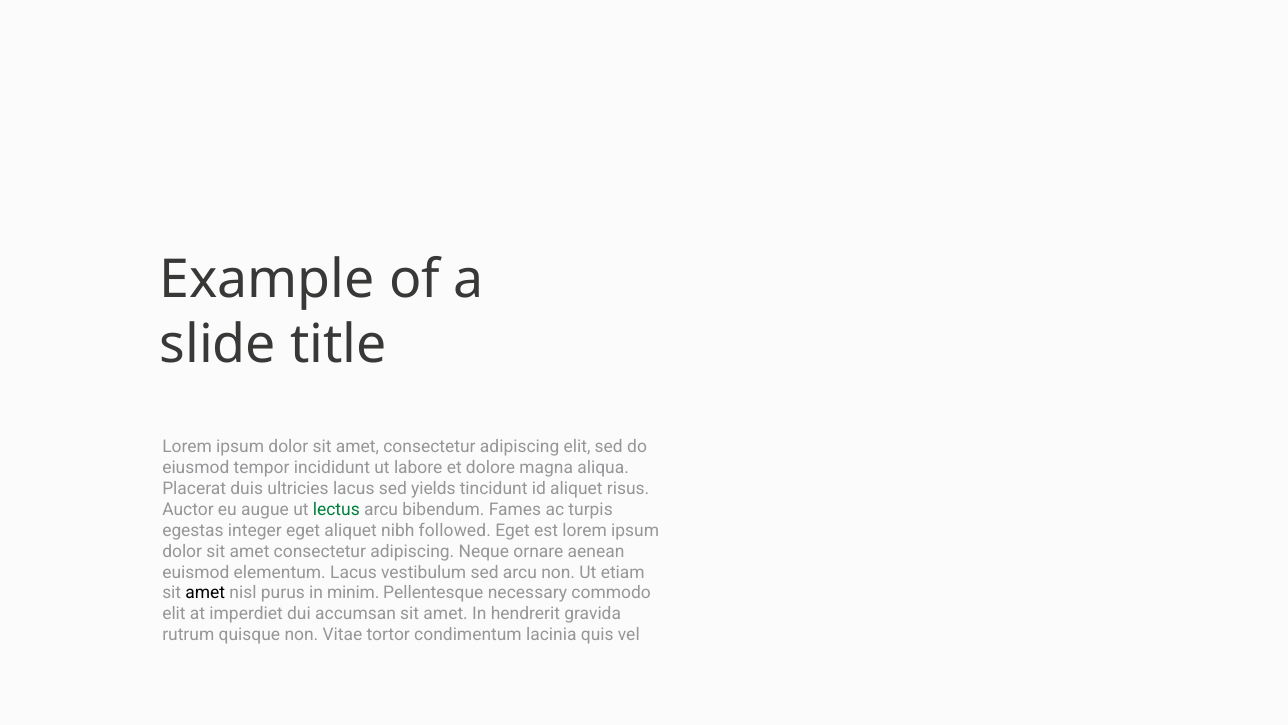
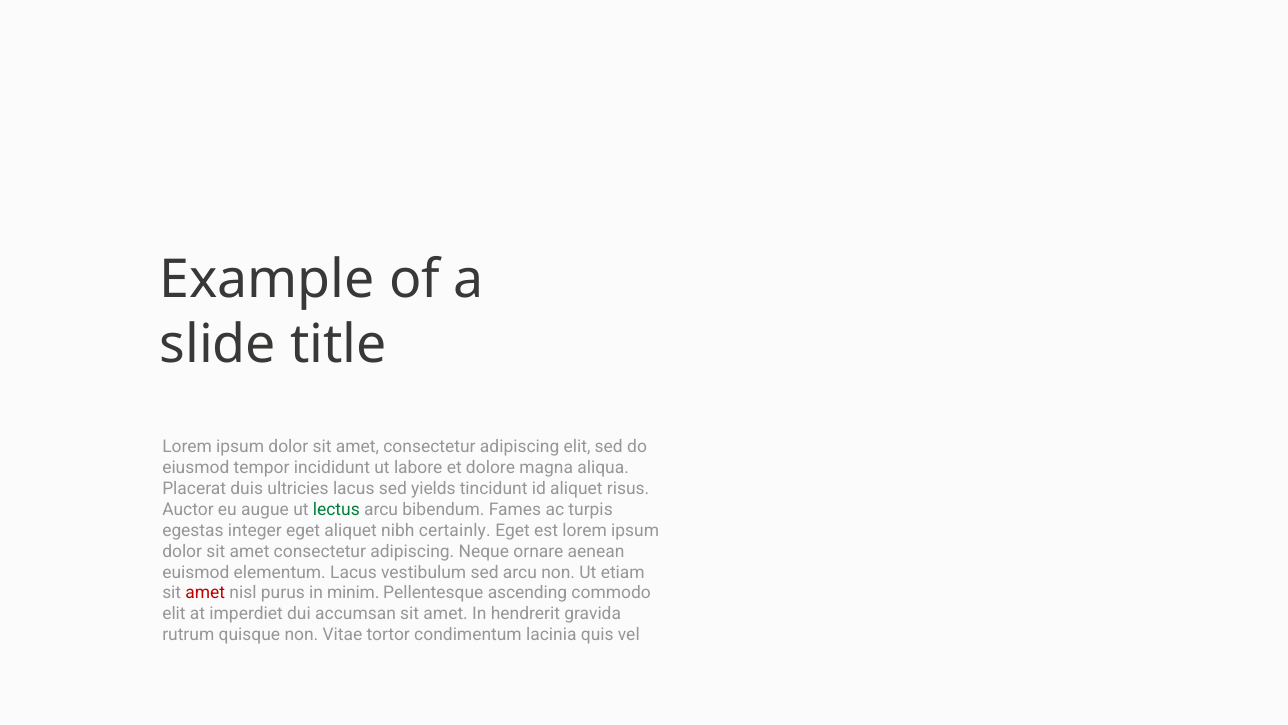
followed: followed -> certainly
amet at (205, 593) colour: black -> red
necessary: necessary -> ascending
